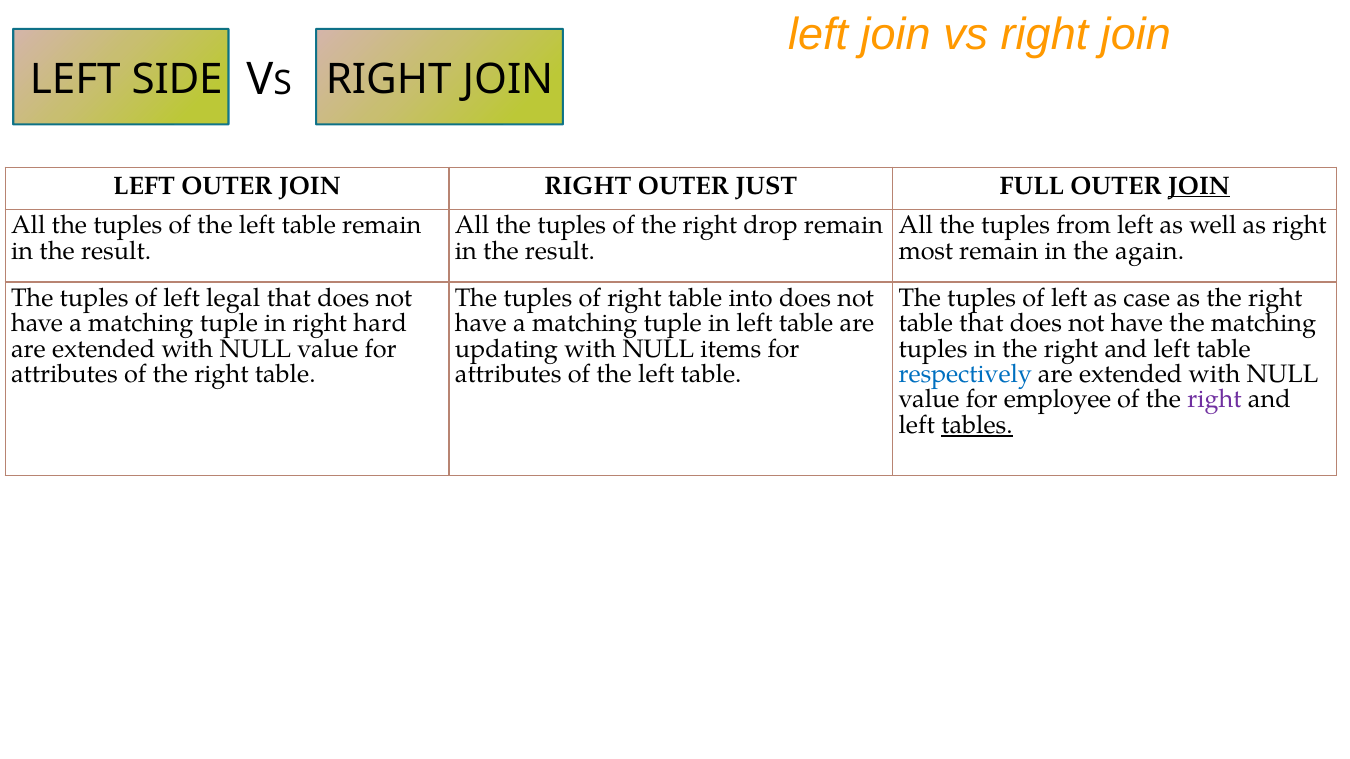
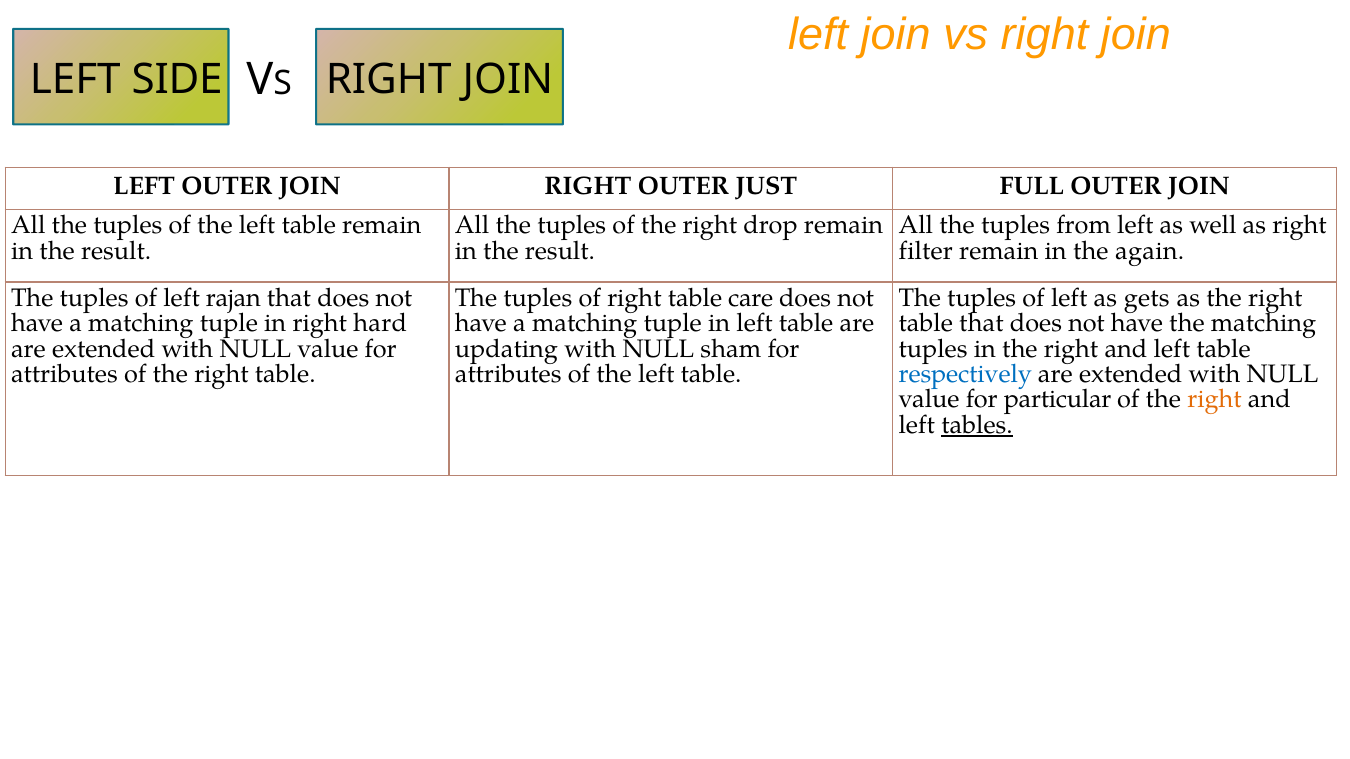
JOIN at (1199, 186) underline: present -> none
most: most -> filter
legal: legal -> rajan
into: into -> care
case: case -> gets
items: items -> sham
employee: employee -> particular
right at (1215, 400) colour: purple -> orange
